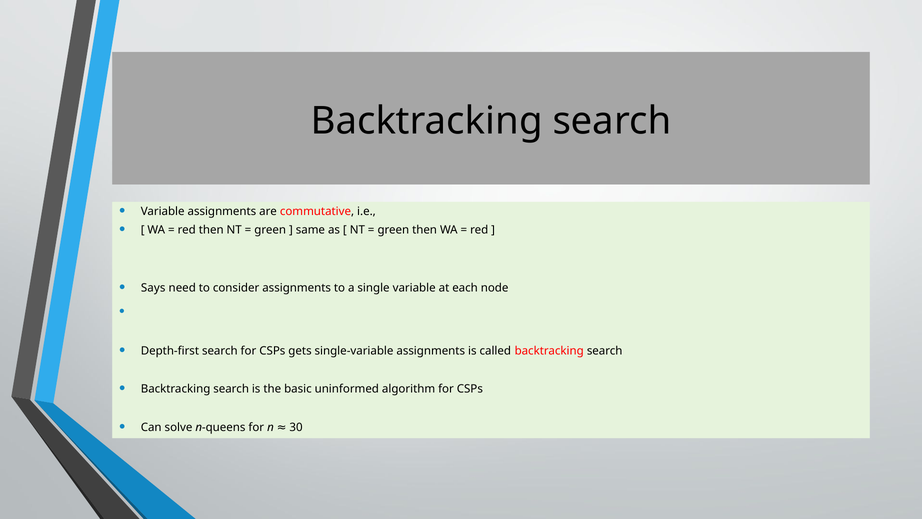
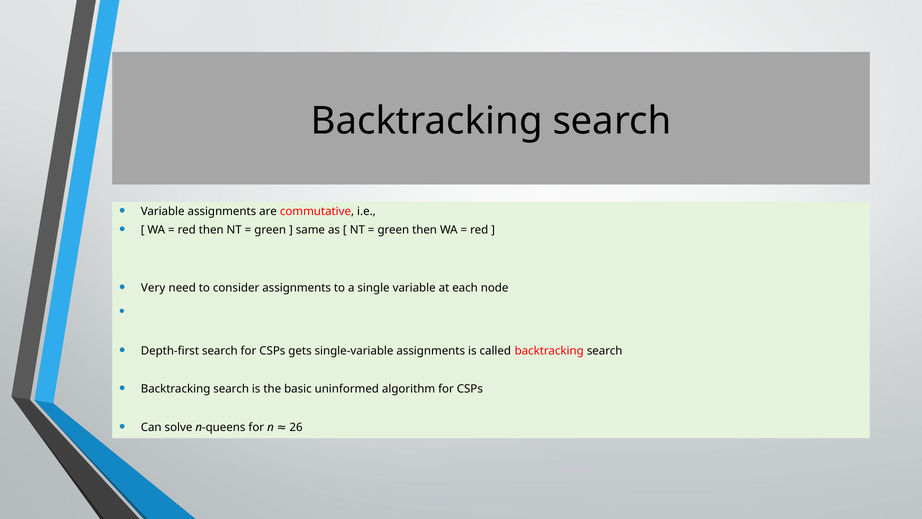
Says: Says -> Very
30: 30 -> 26
